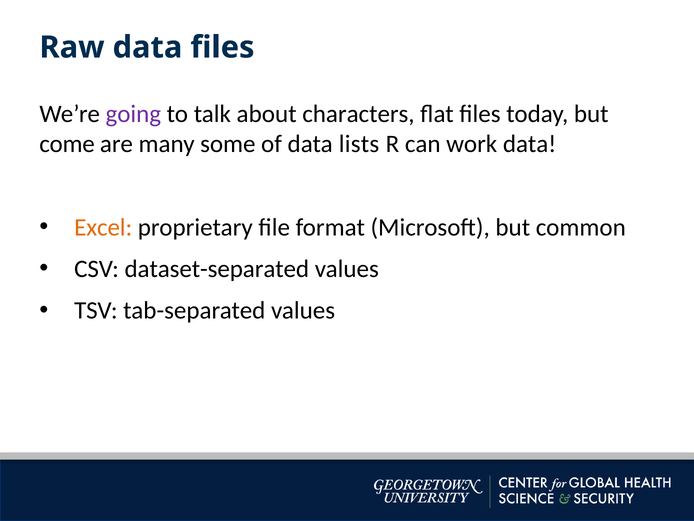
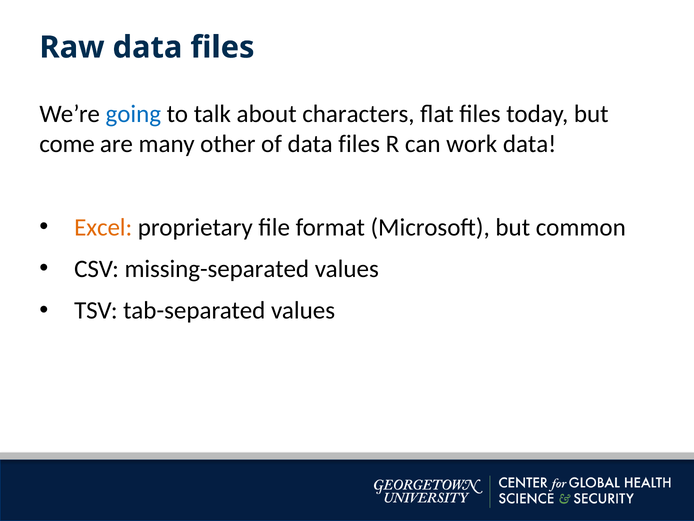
going colour: purple -> blue
some: some -> other
of data lists: lists -> files
dataset-separated: dataset-separated -> missing-separated
